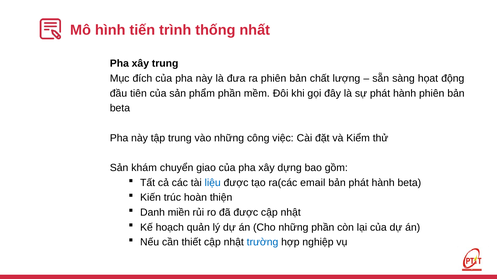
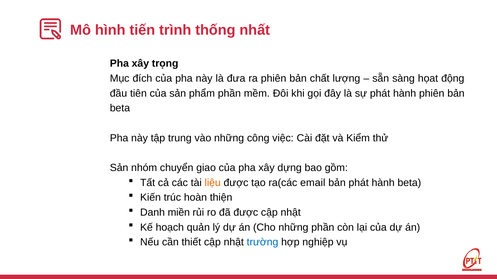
xây trung: trung -> trọng
khám: khám -> nhóm
liệu colour: blue -> orange
